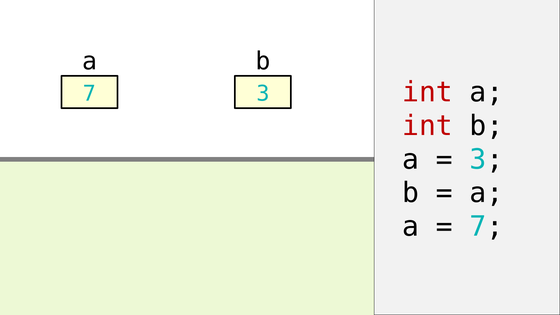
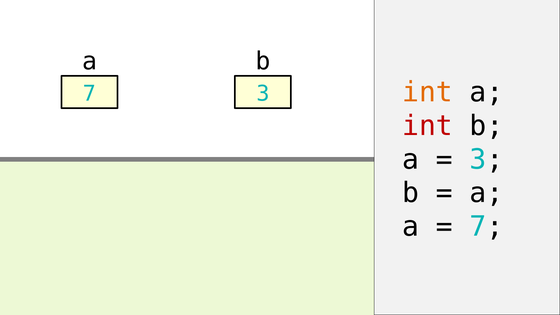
int at (428, 92) colour: red -> orange
